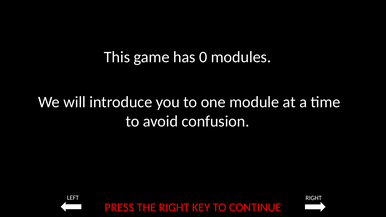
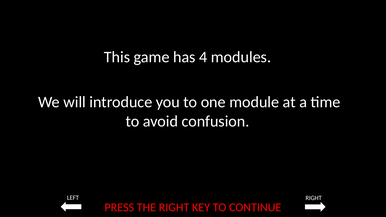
0: 0 -> 4
